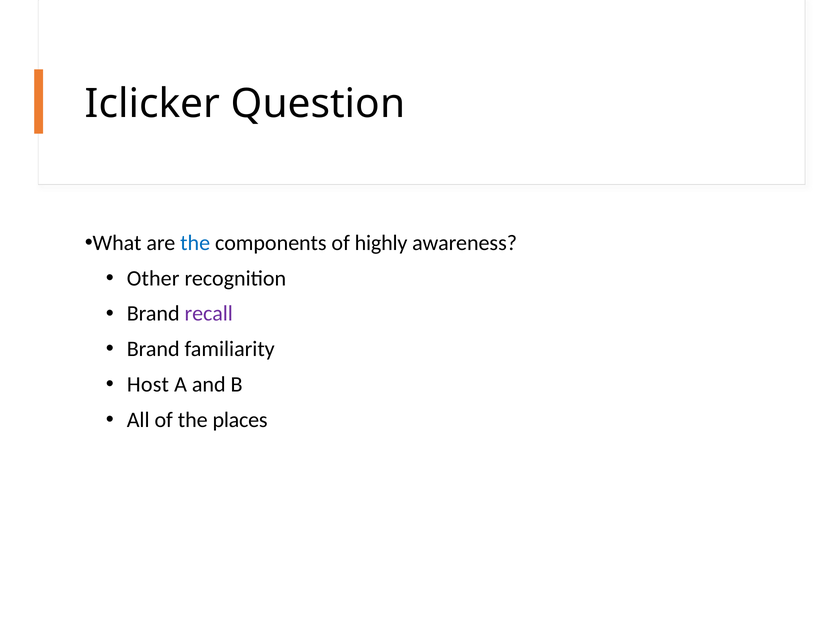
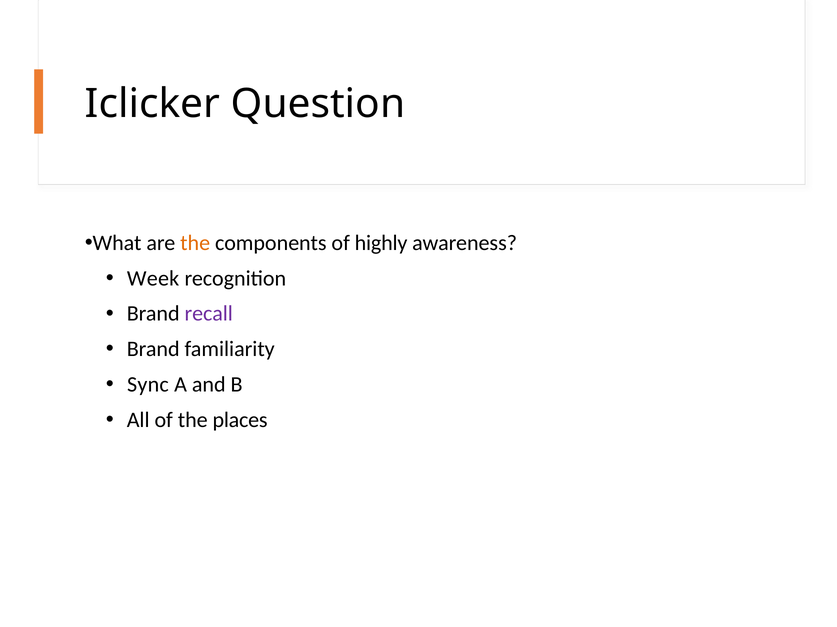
the at (195, 243) colour: blue -> orange
Other: Other -> Week
Host: Host -> Sync
